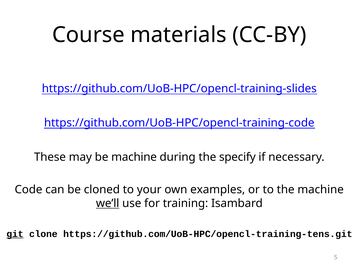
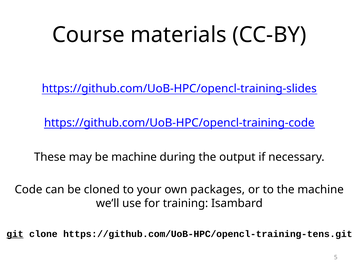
specify: specify -> output
examples: examples -> packages
we’ll underline: present -> none
